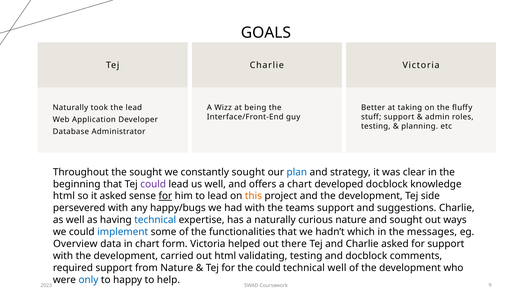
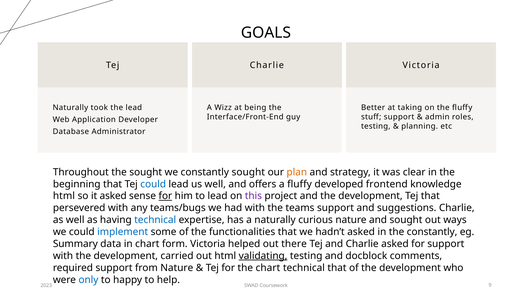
plan colour: blue -> orange
could at (153, 184) colour: purple -> blue
a chart: chart -> fluffy
developed docblock: docblock -> frontend
this colour: orange -> purple
Tej side: side -> that
happy/bugs: happy/bugs -> teams/bugs
hadn’t which: which -> asked
the messages: messages -> constantly
Overview: Overview -> Summary
validating underline: none -> present
the could: could -> chart
technical well: well -> that
